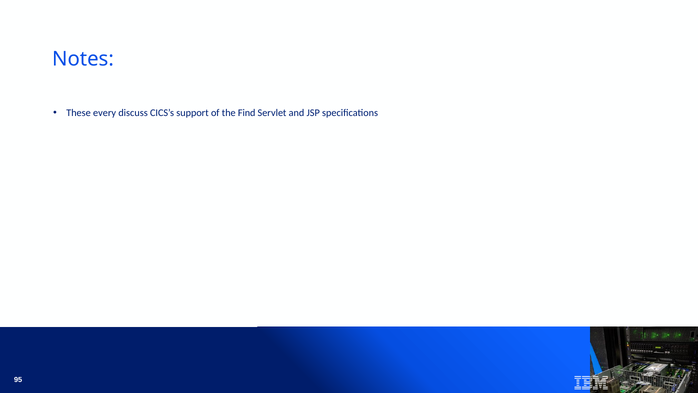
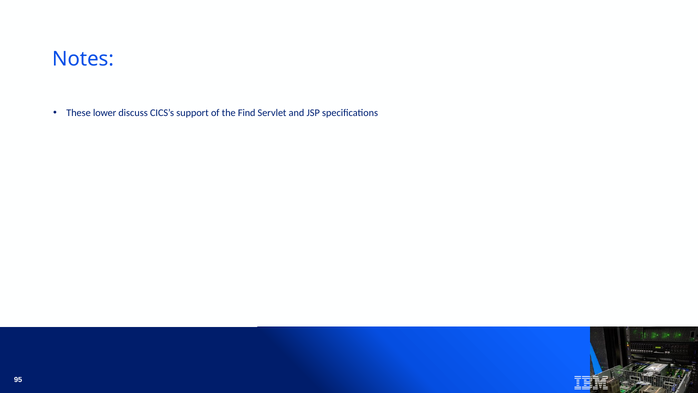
every: every -> lower
